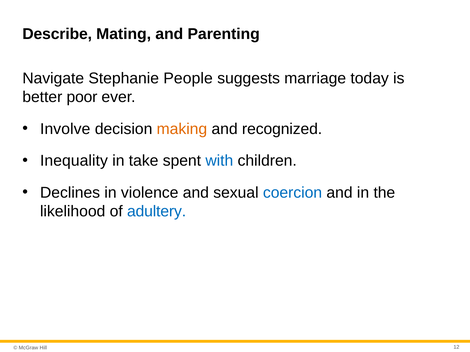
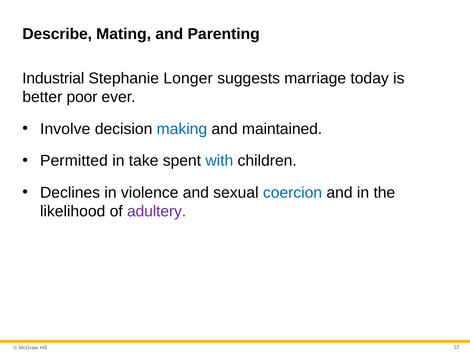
Navigate: Navigate -> Industrial
People: People -> Longer
making colour: orange -> blue
recognized: recognized -> maintained
Inequality: Inequality -> Permitted
adultery colour: blue -> purple
